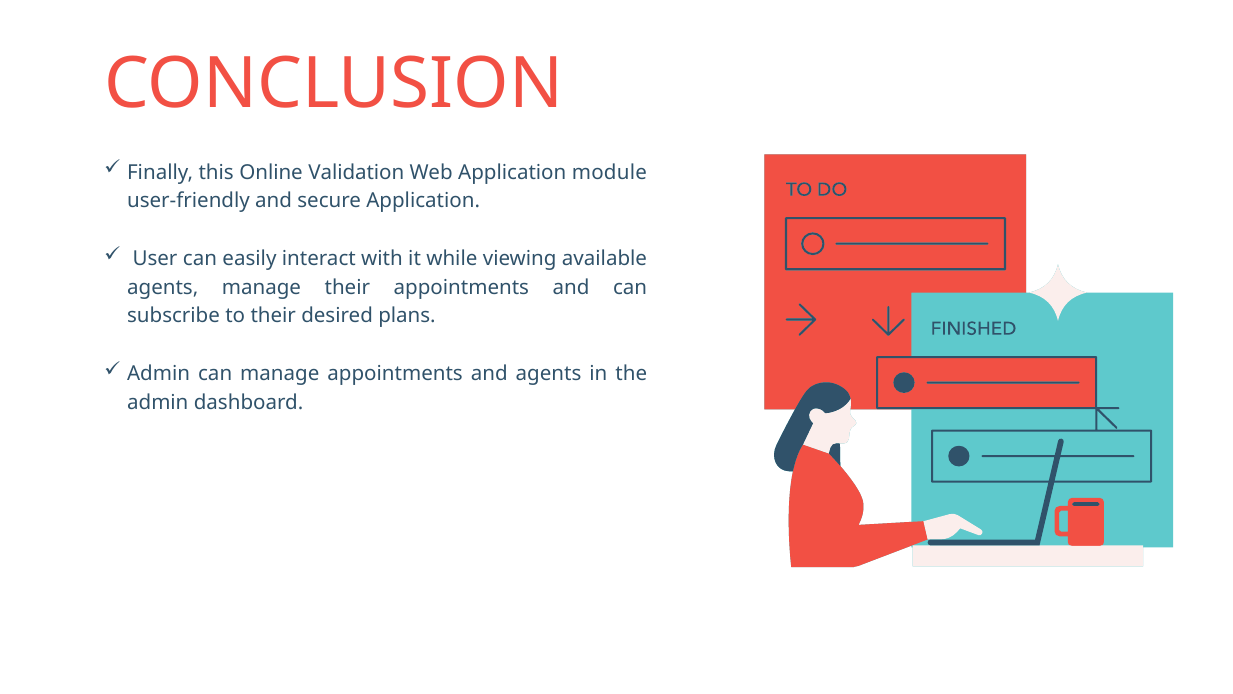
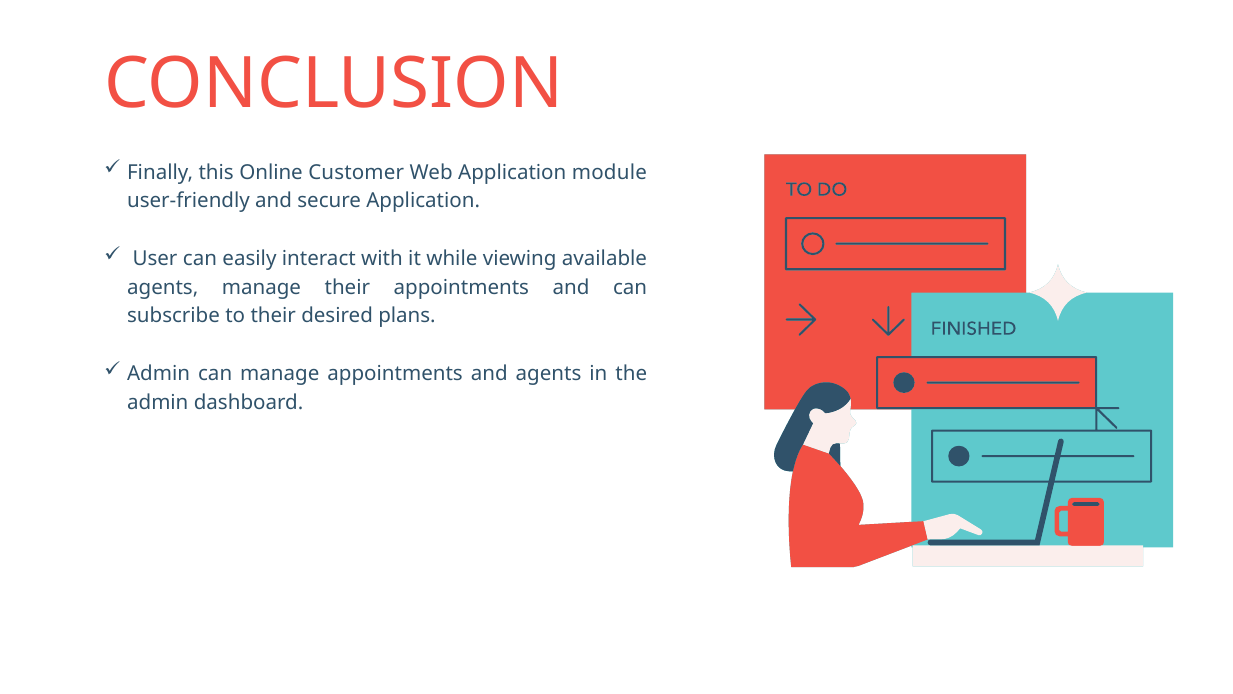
Validation: Validation -> Customer
